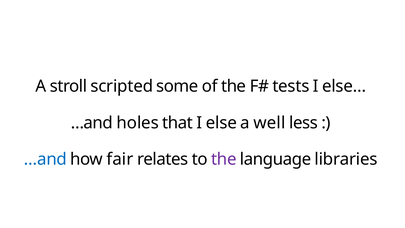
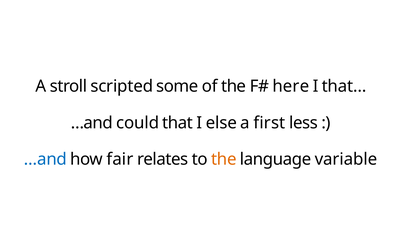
tests: tests -> here
else…: else… -> that…
holes: holes -> could
well: well -> first
the at (224, 159) colour: purple -> orange
libraries: libraries -> variable
